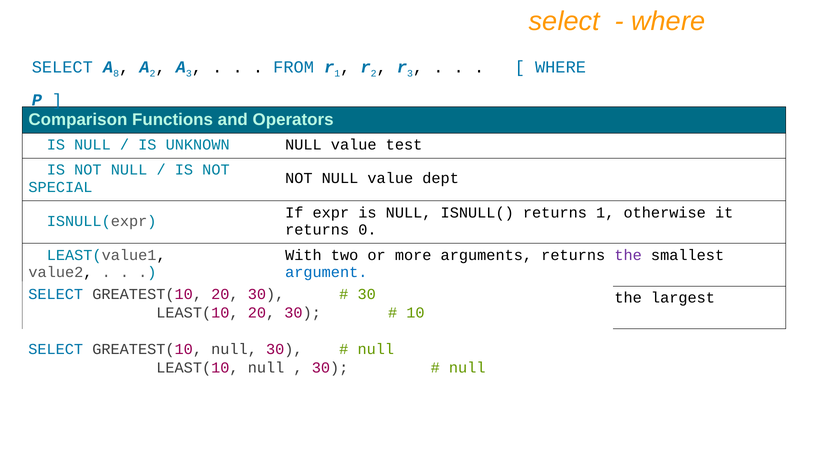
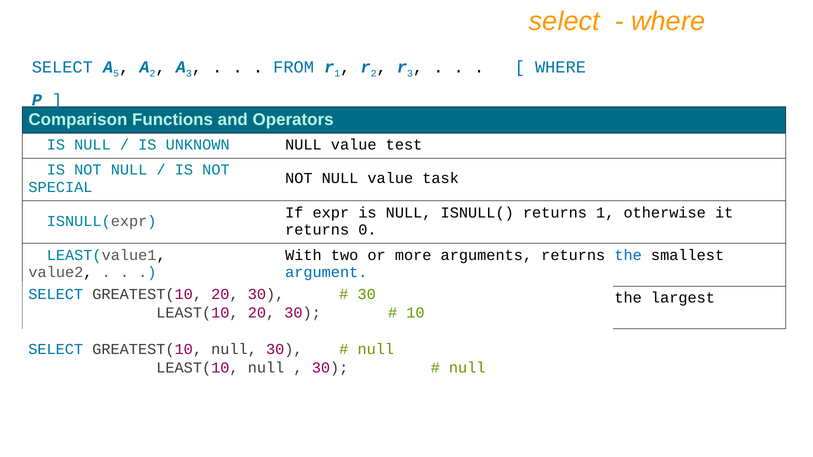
8: 8 -> 5
dept: dept -> task
the at (628, 255) colour: purple -> blue
